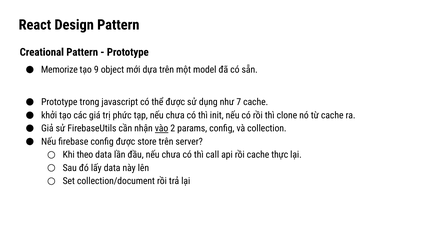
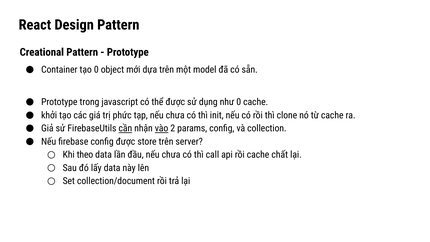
Memorize: Memorize -> Container
tạo 9: 9 -> 0
như 7: 7 -> 0
cần underline: none -> present
thực: thực -> chất
